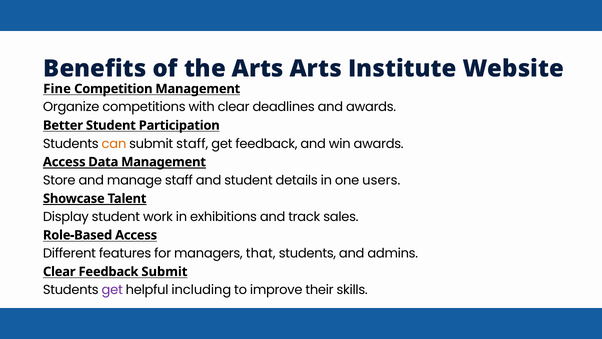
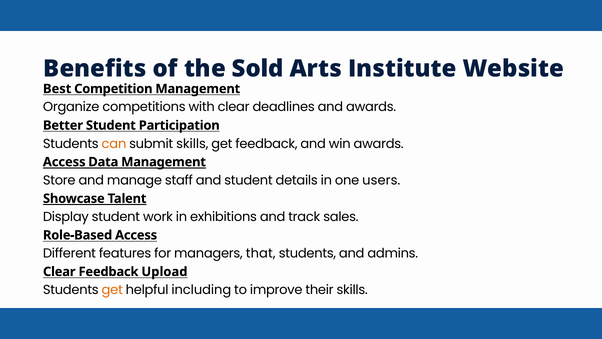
the Arts: Arts -> Sold
Fine: Fine -> Best
submit staff: staff -> skills
Feedback Submit: Submit -> Upload
get at (112, 290) colour: purple -> orange
